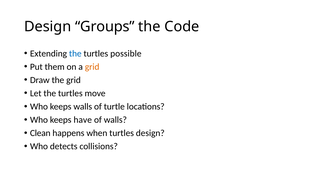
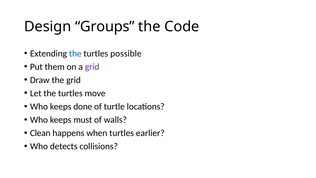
grid at (92, 67) colour: orange -> purple
keeps walls: walls -> done
have: have -> must
turtles design: design -> earlier
